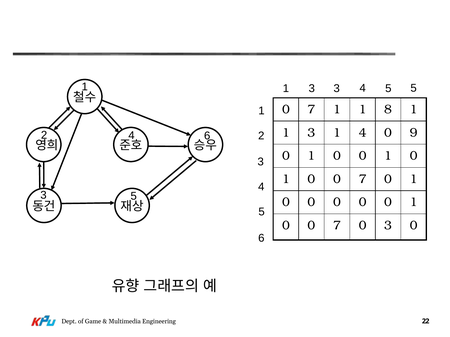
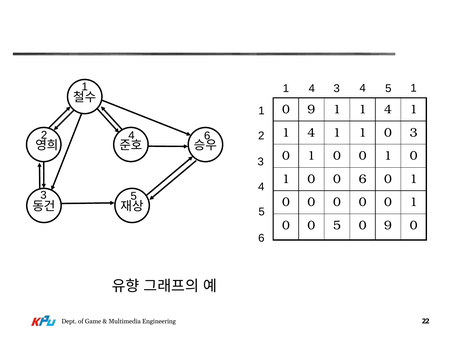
3 at (312, 89): 3 -> 4
5 5: 5 -> 1
7 at (311, 110): 7 -> 9
8 at (388, 110): 8 -> 4
3 at (311, 133): 3 -> 4
4 at (363, 133): 4 -> 1
0 9: 9 -> 3
7 at (363, 179): 7 -> 6
7 at (337, 226): 7 -> 5
3 at (388, 226): 3 -> 9
